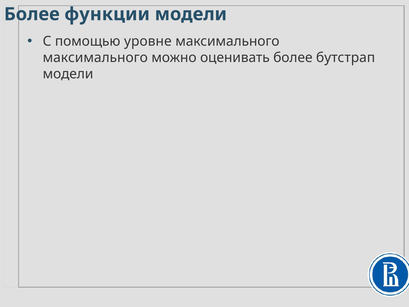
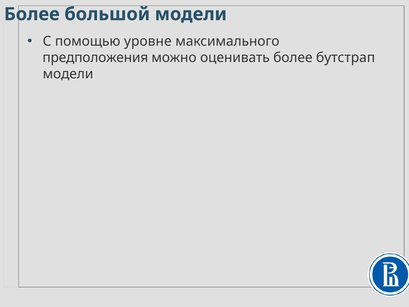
функции: функции -> большой
максимального at (95, 58): максимального -> предположения
